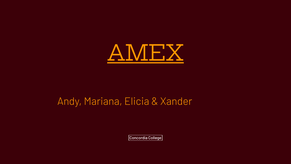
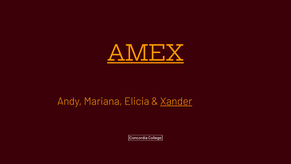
Xander underline: none -> present
